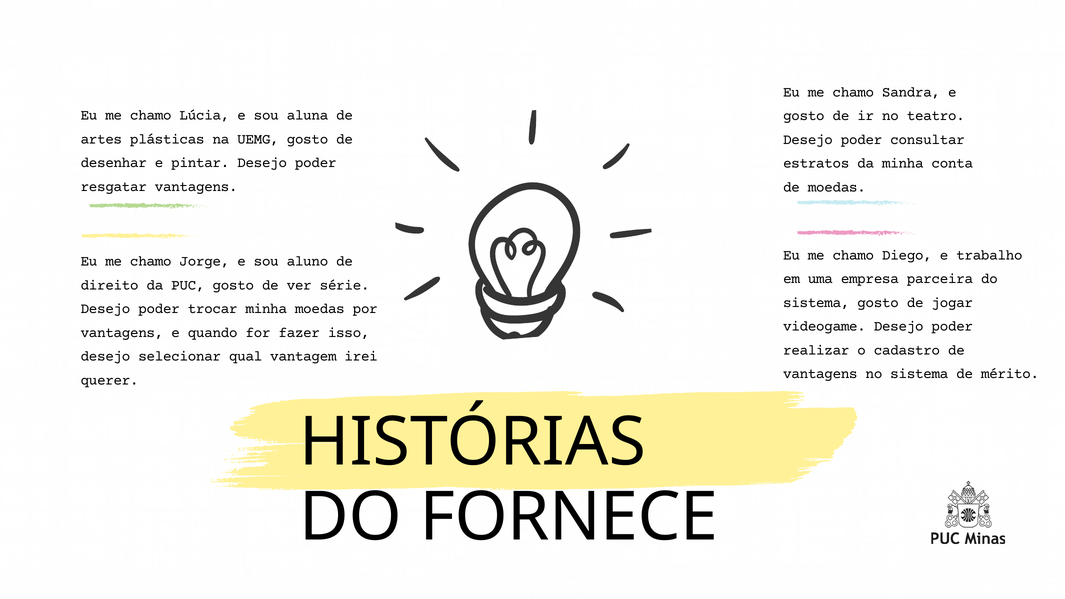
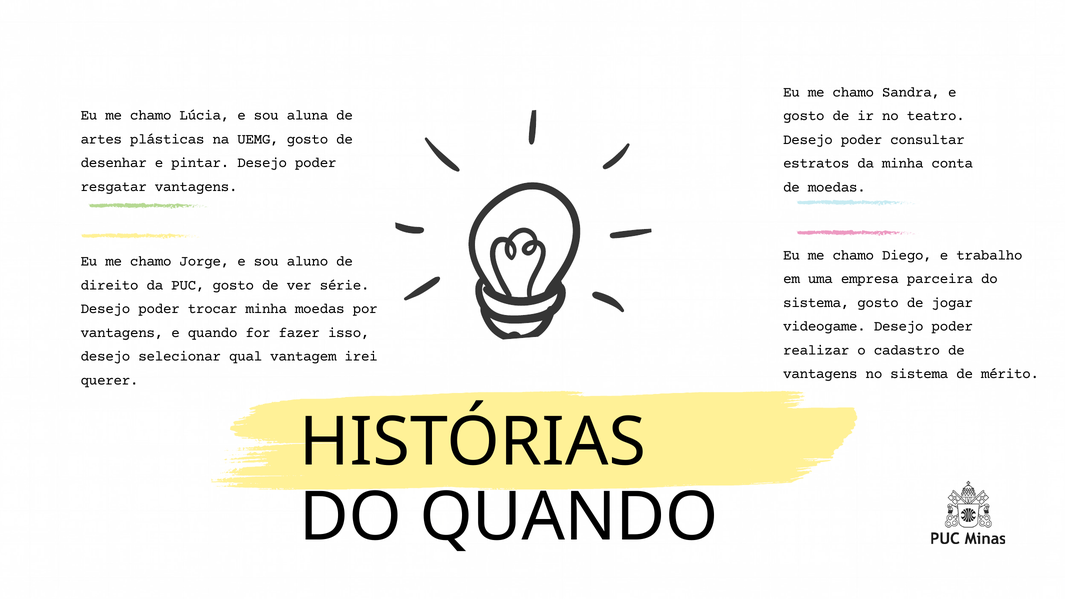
DO FORNECE: FORNECE -> QUANDO
